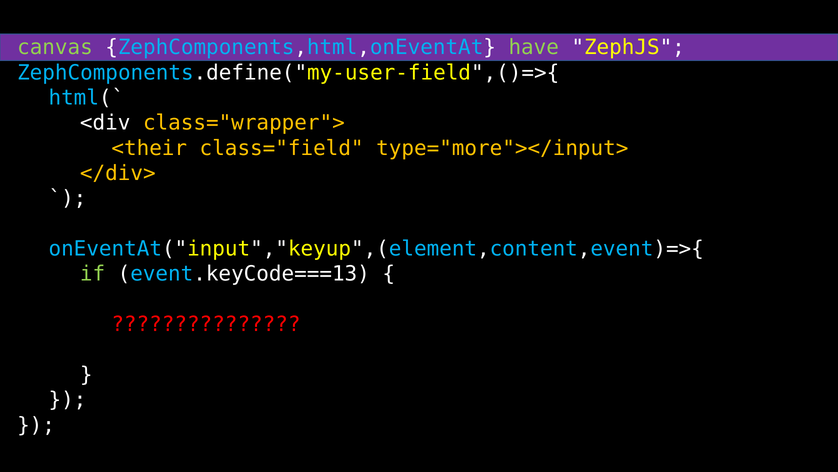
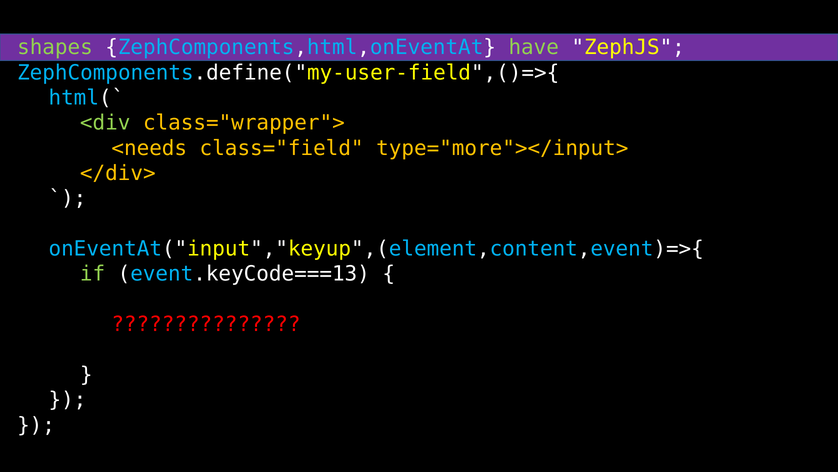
canvas: canvas -> shapes
<div colour: white -> light green
<their: <their -> <needs
